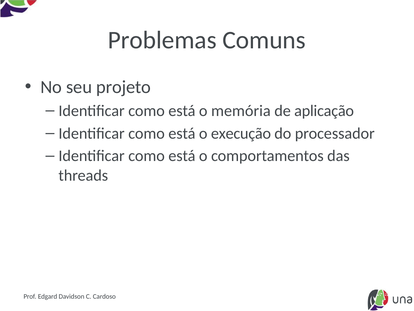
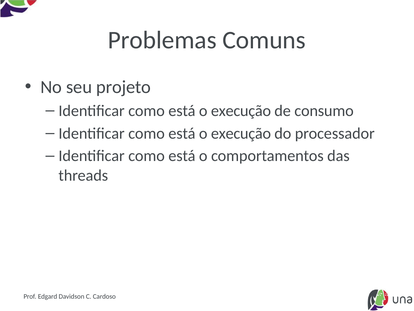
memória at (241, 111): memória -> execução
aplicação: aplicação -> consumo
